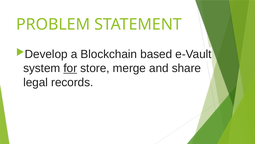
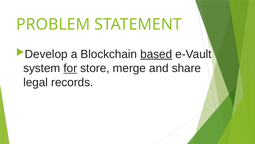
based underline: none -> present
